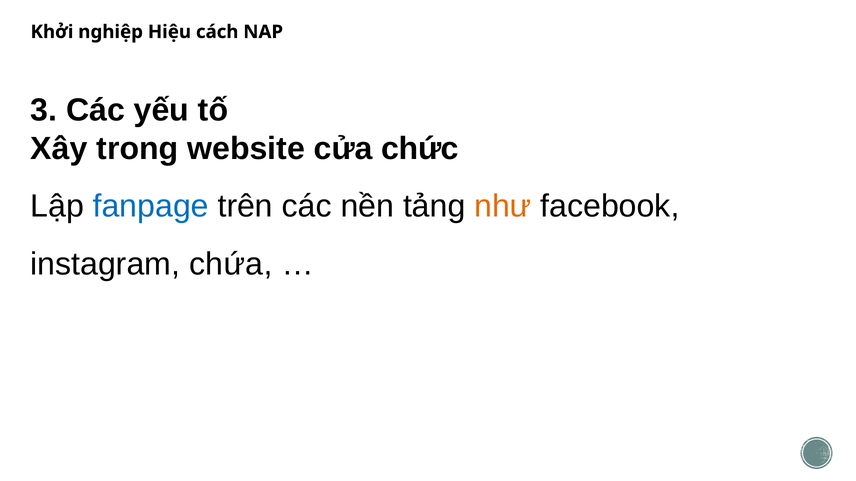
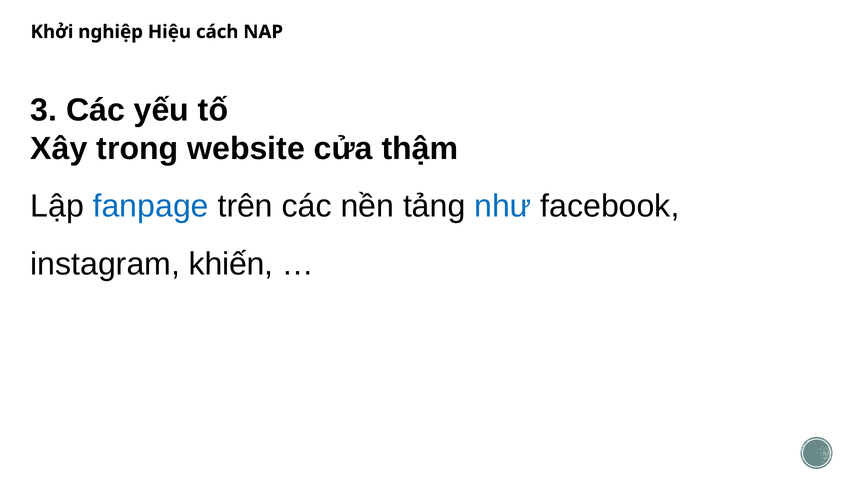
chức: chức -> thậm
như colour: orange -> blue
chứa: chứa -> khiến
